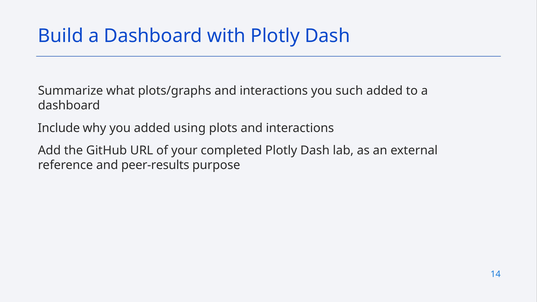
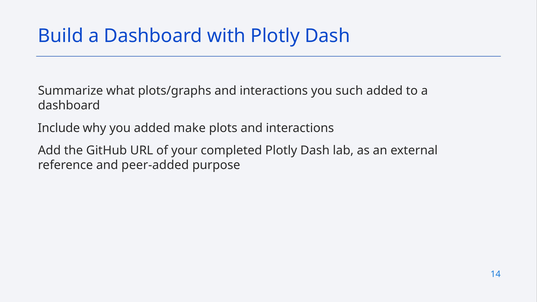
using: using -> make
peer-results: peer-results -> peer-added
